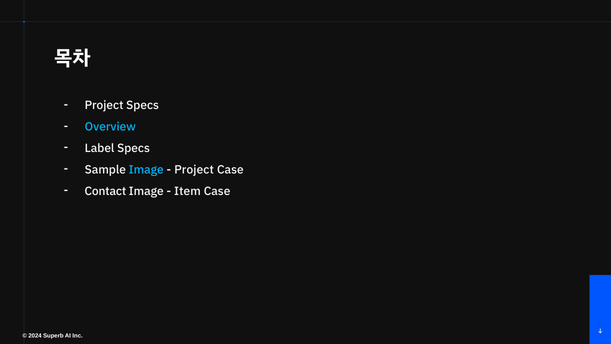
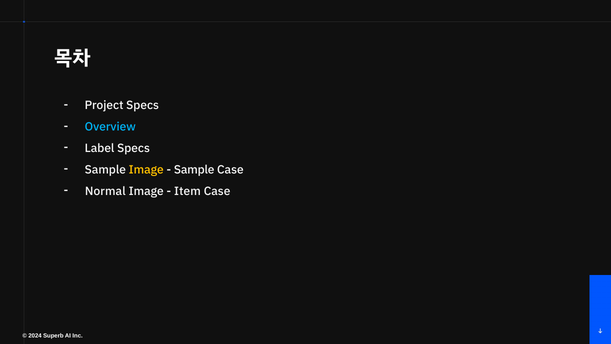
Image at (146, 170) colour: light blue -> yellow
Project at (194, 170): Project -> Sample
Contact: Contact -> Normal
